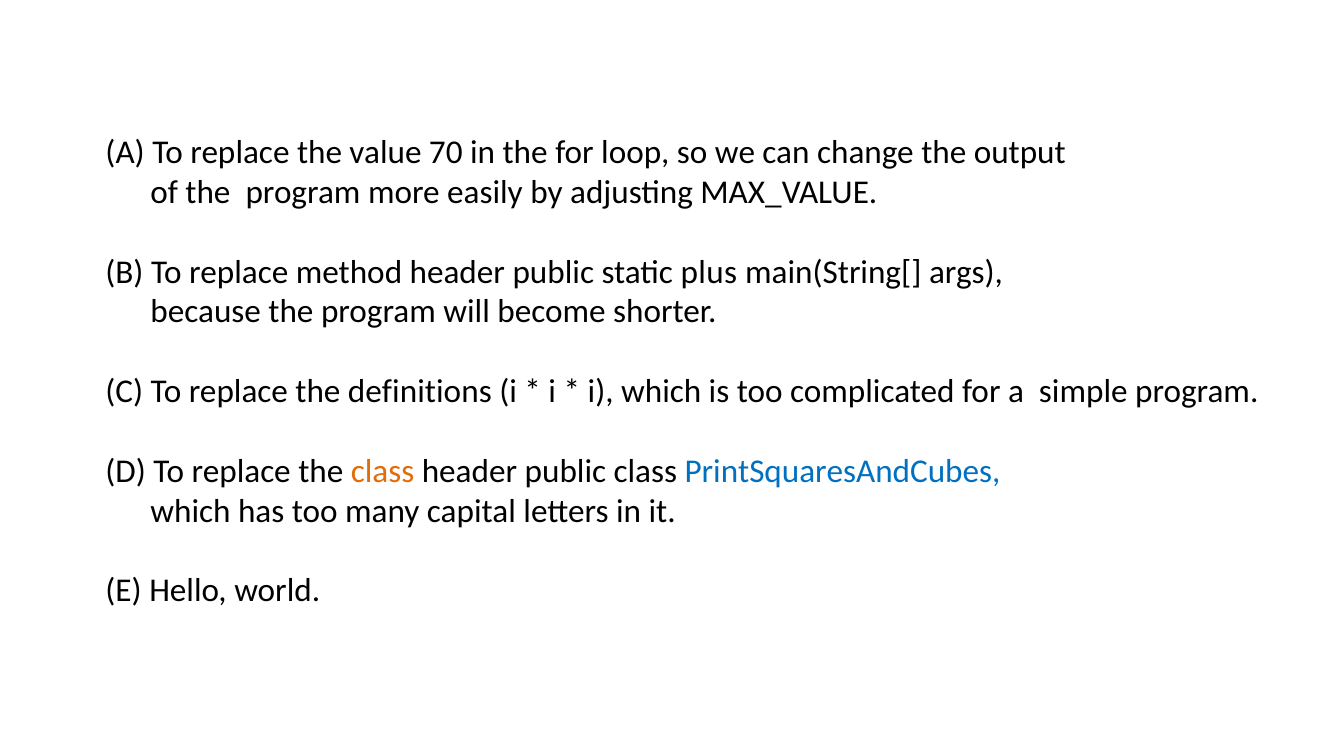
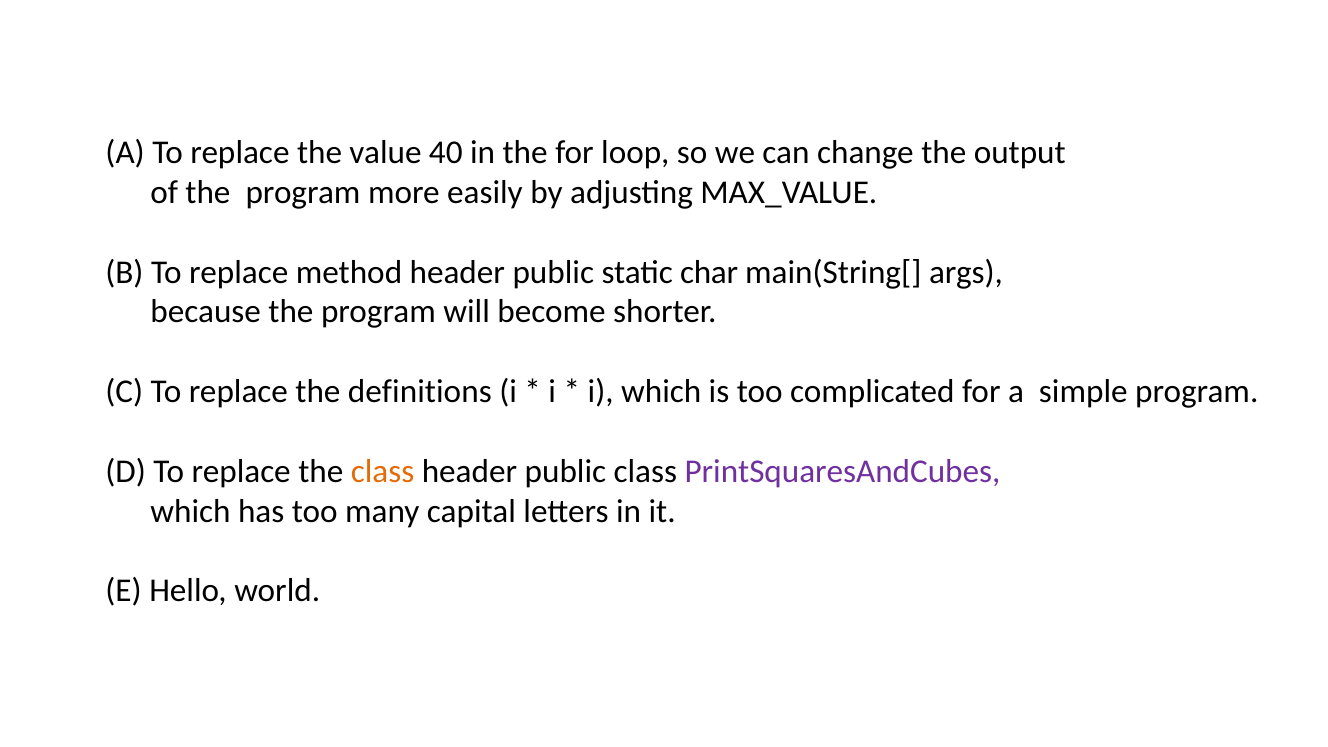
70: 70 -> 40
plus: plus -> char
PrintSquaresAndCubes colour: blue -> purple
